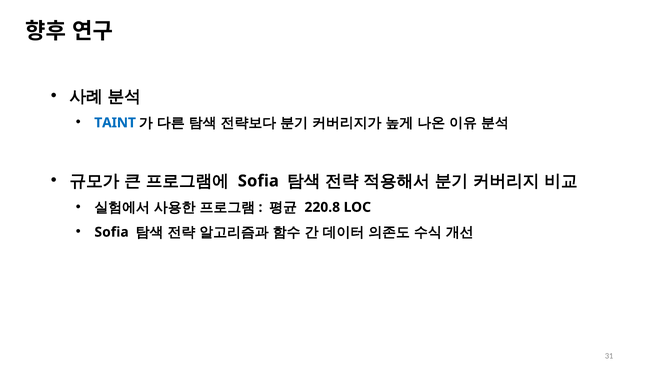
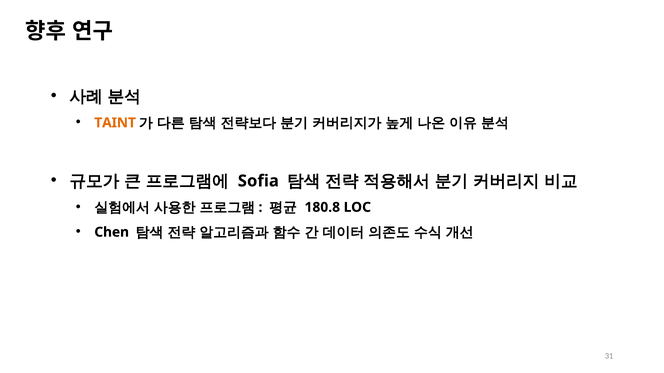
TAINT colour: blue -> orange
220.8: 220.8 -> 180.8
Sofia at (112, 232): Sofia -> Chen
